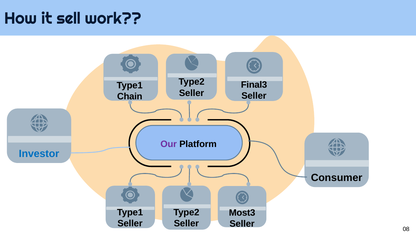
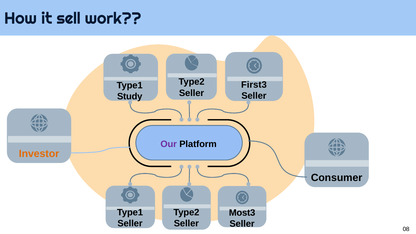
Final3: Final3 -> First3
Chain: Chain -> Study
Investor colour: blue -> orange
